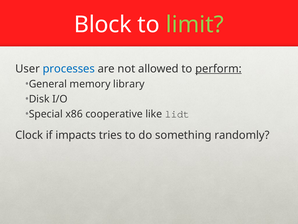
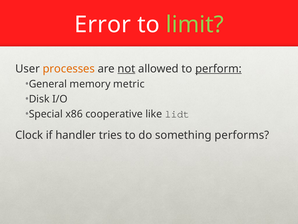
Block: Block -> Error
processes colour: blue -> orange
not underline: none -> present
library: library -> metric
impacts: impacts -> handler
randomly: randomly -> performs
